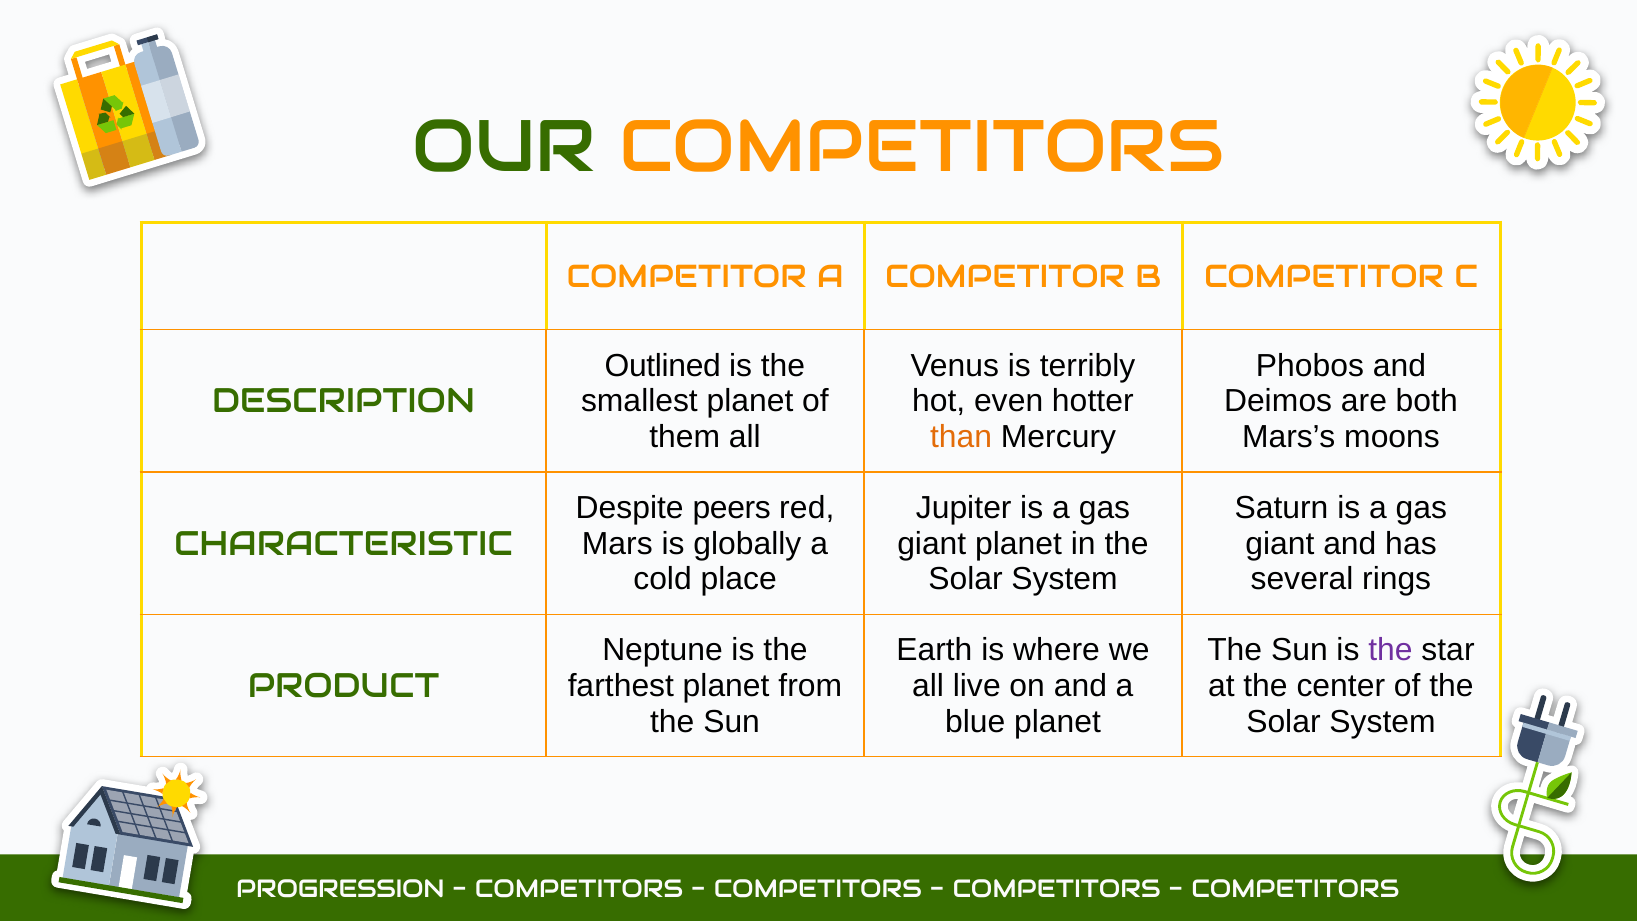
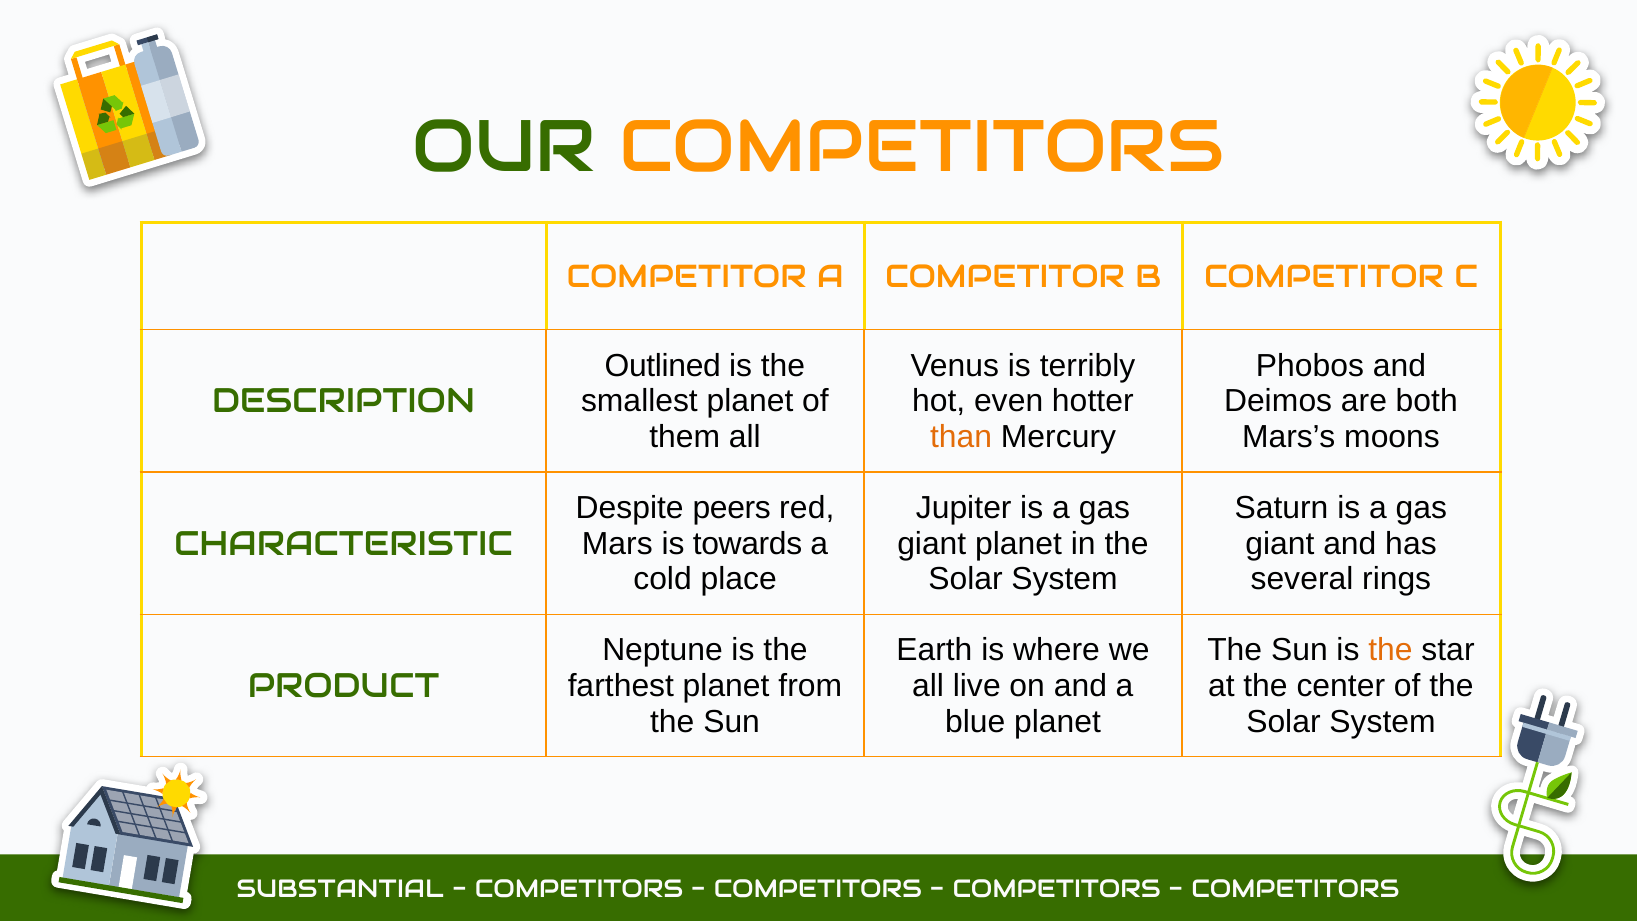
globally: globally -> towards
the at (1390, 650) colour: purple -> orange
PROGRESSION: PROGRESSION -> SUBSTANTIAL
